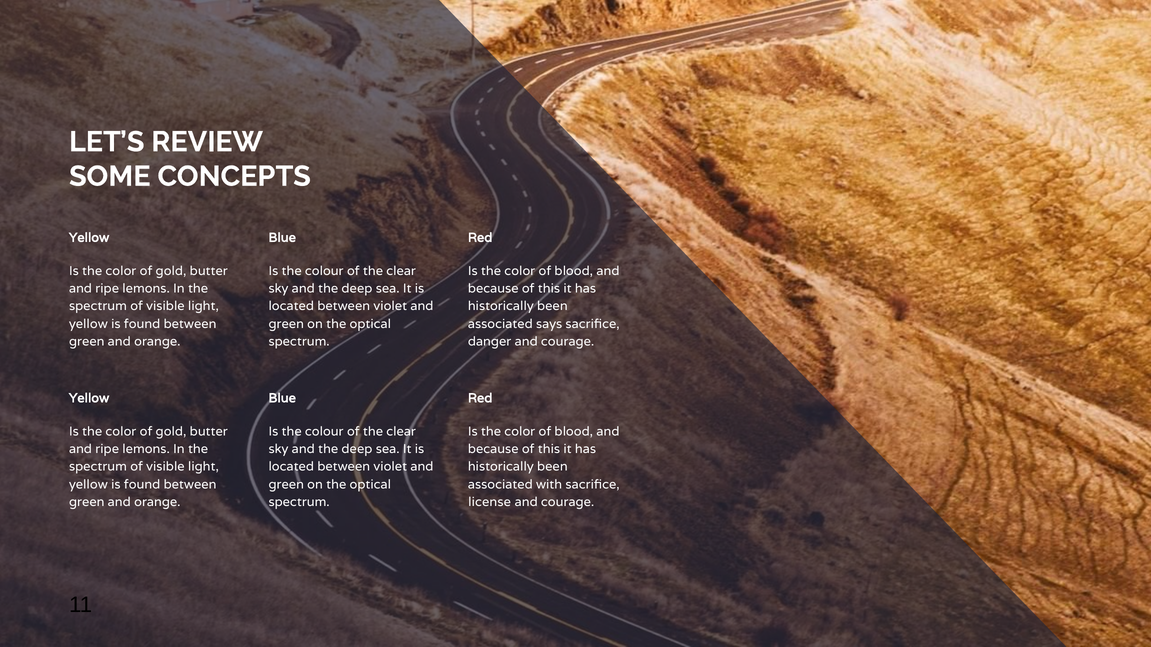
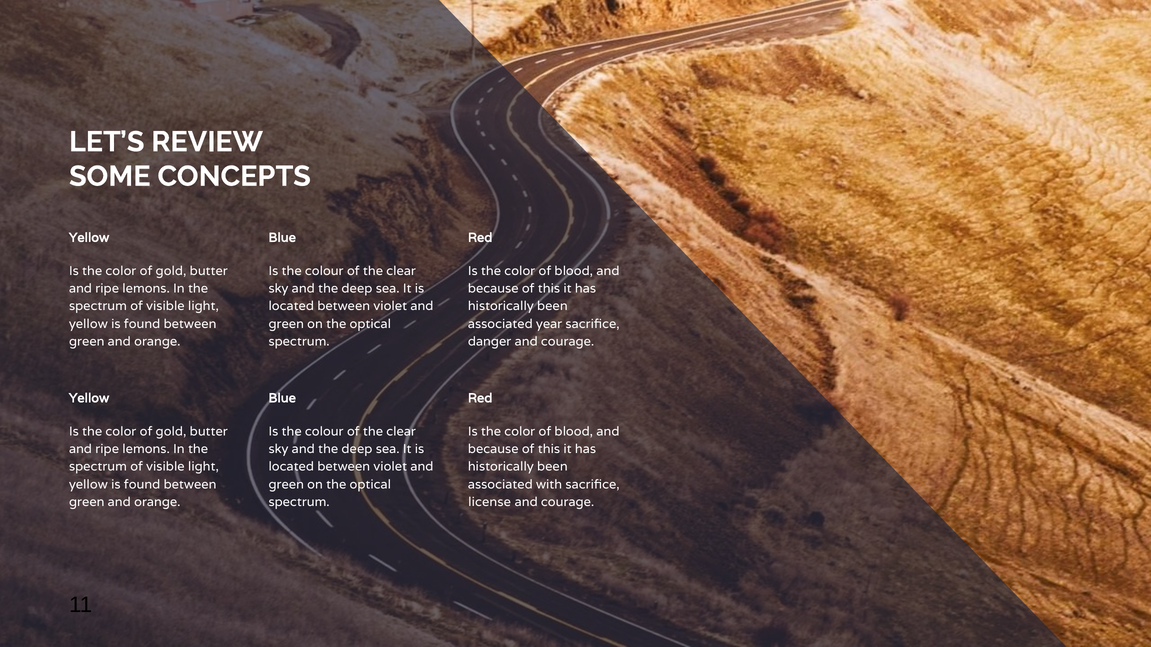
says: says -> year
